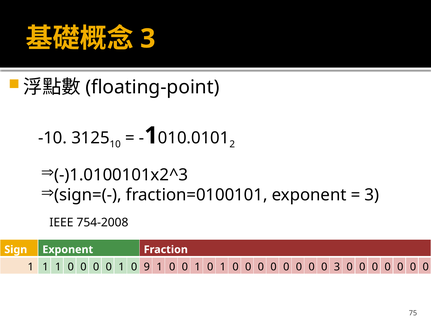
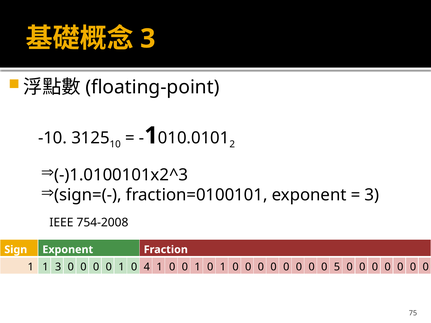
1 1 1: 1 -> 3
9: 9 -> 4
0 3: 3 -> 5
